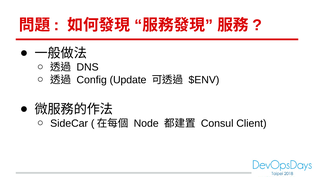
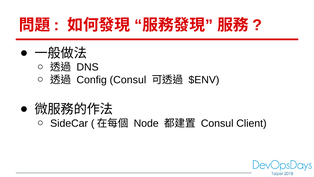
Config Update: Update -> Consul
